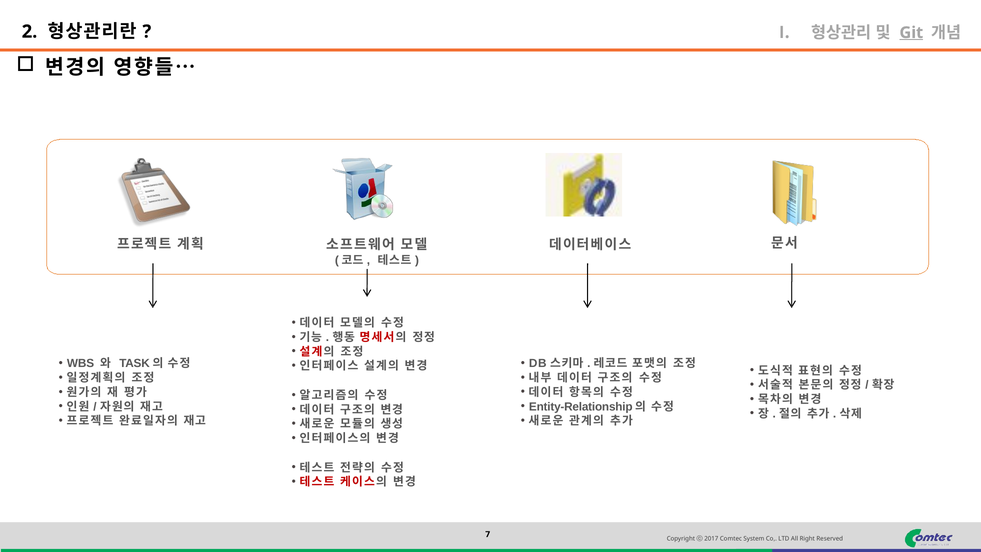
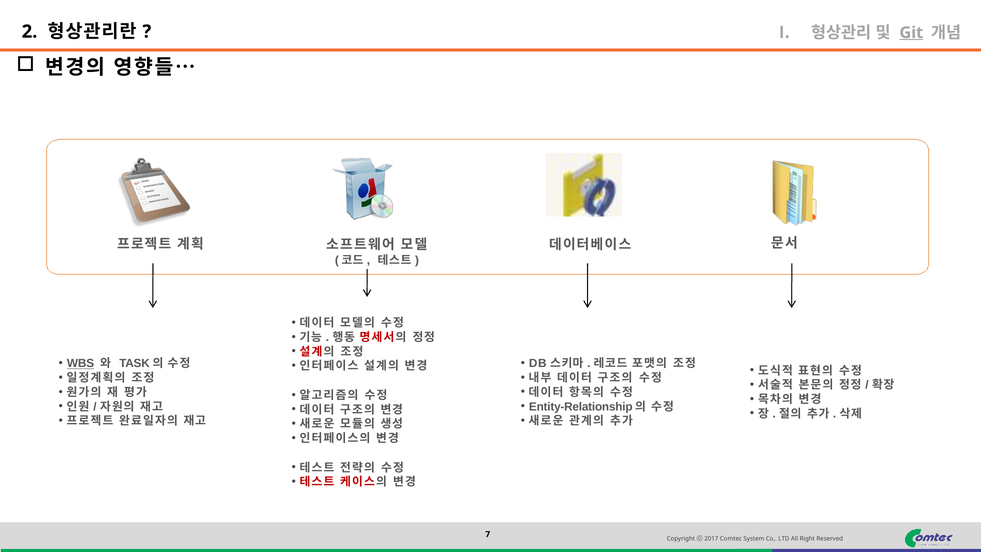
WBS underline: none -> present
